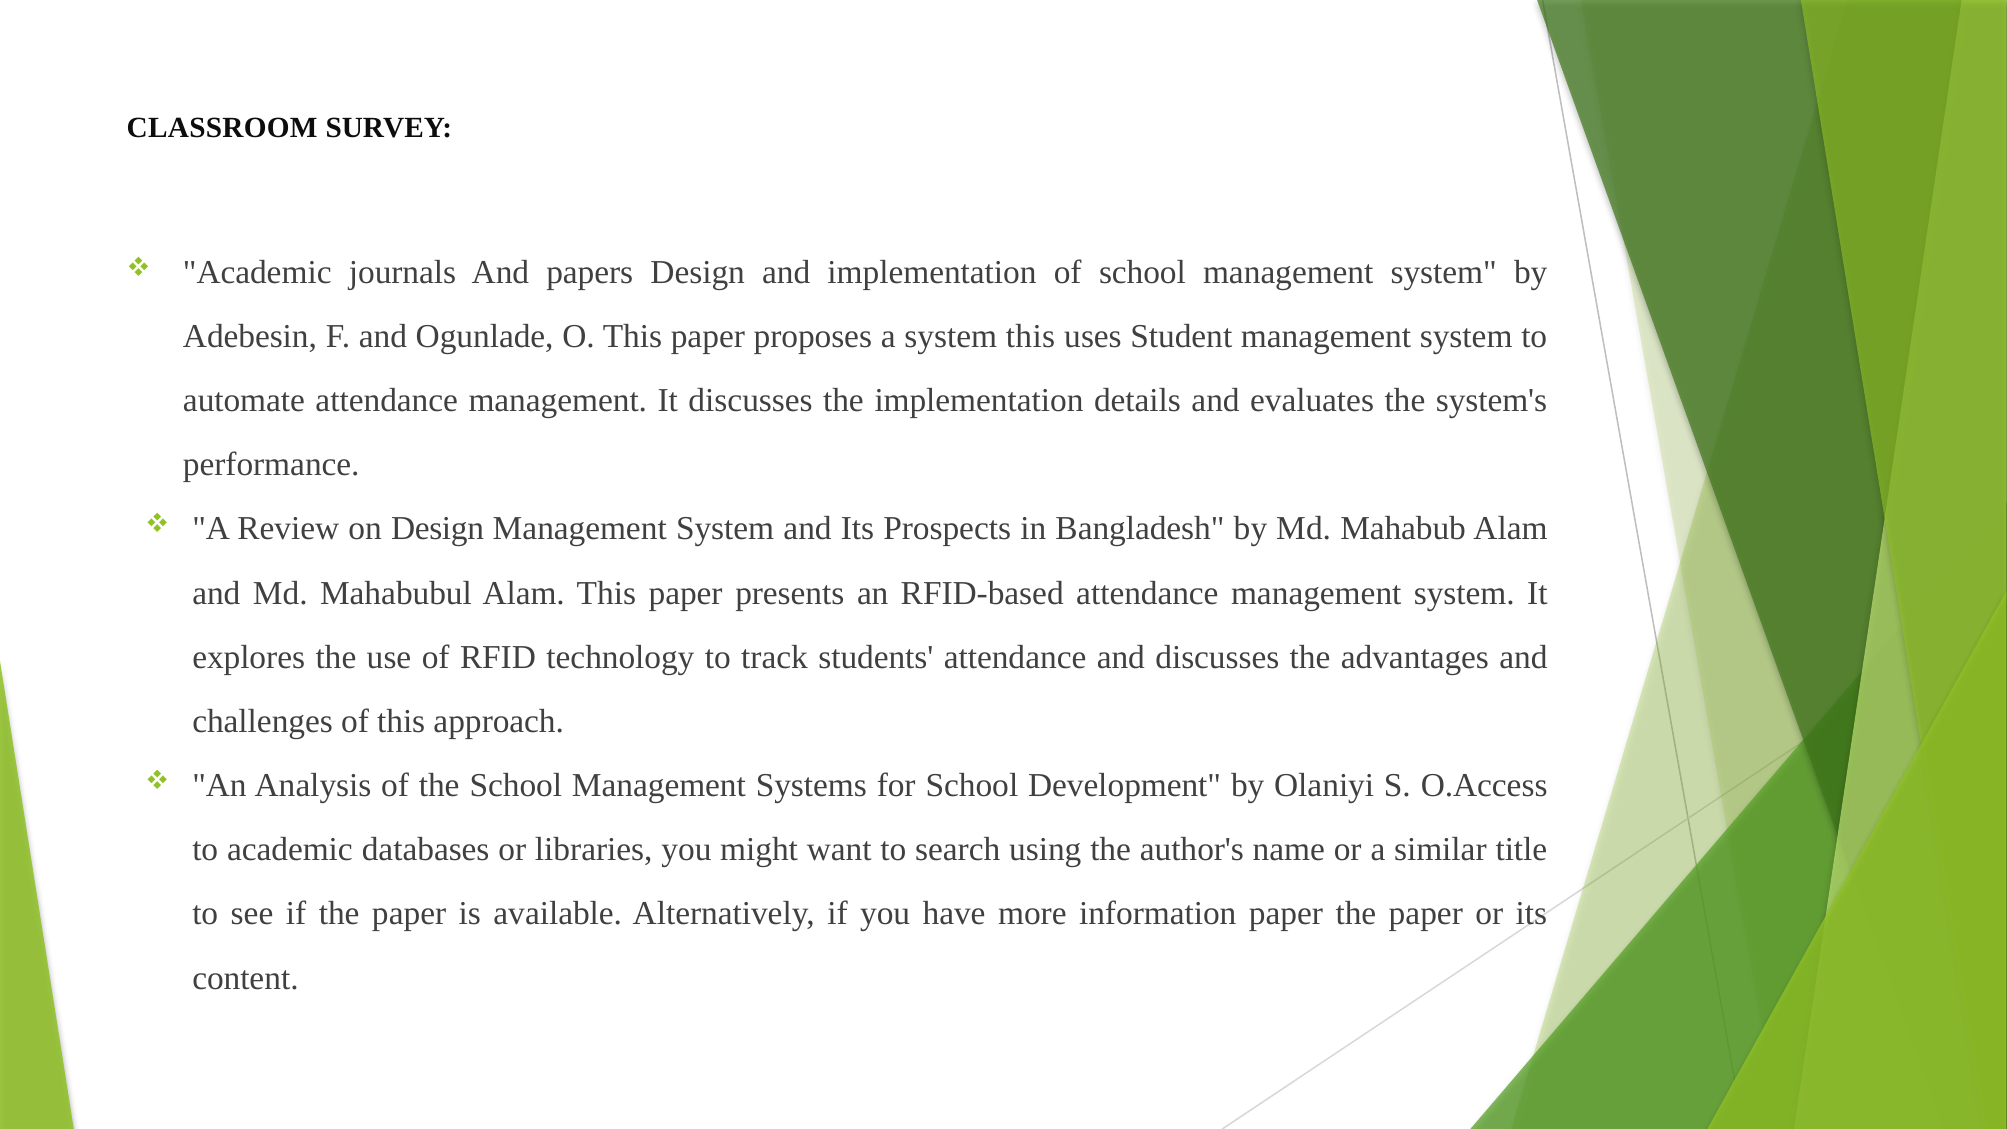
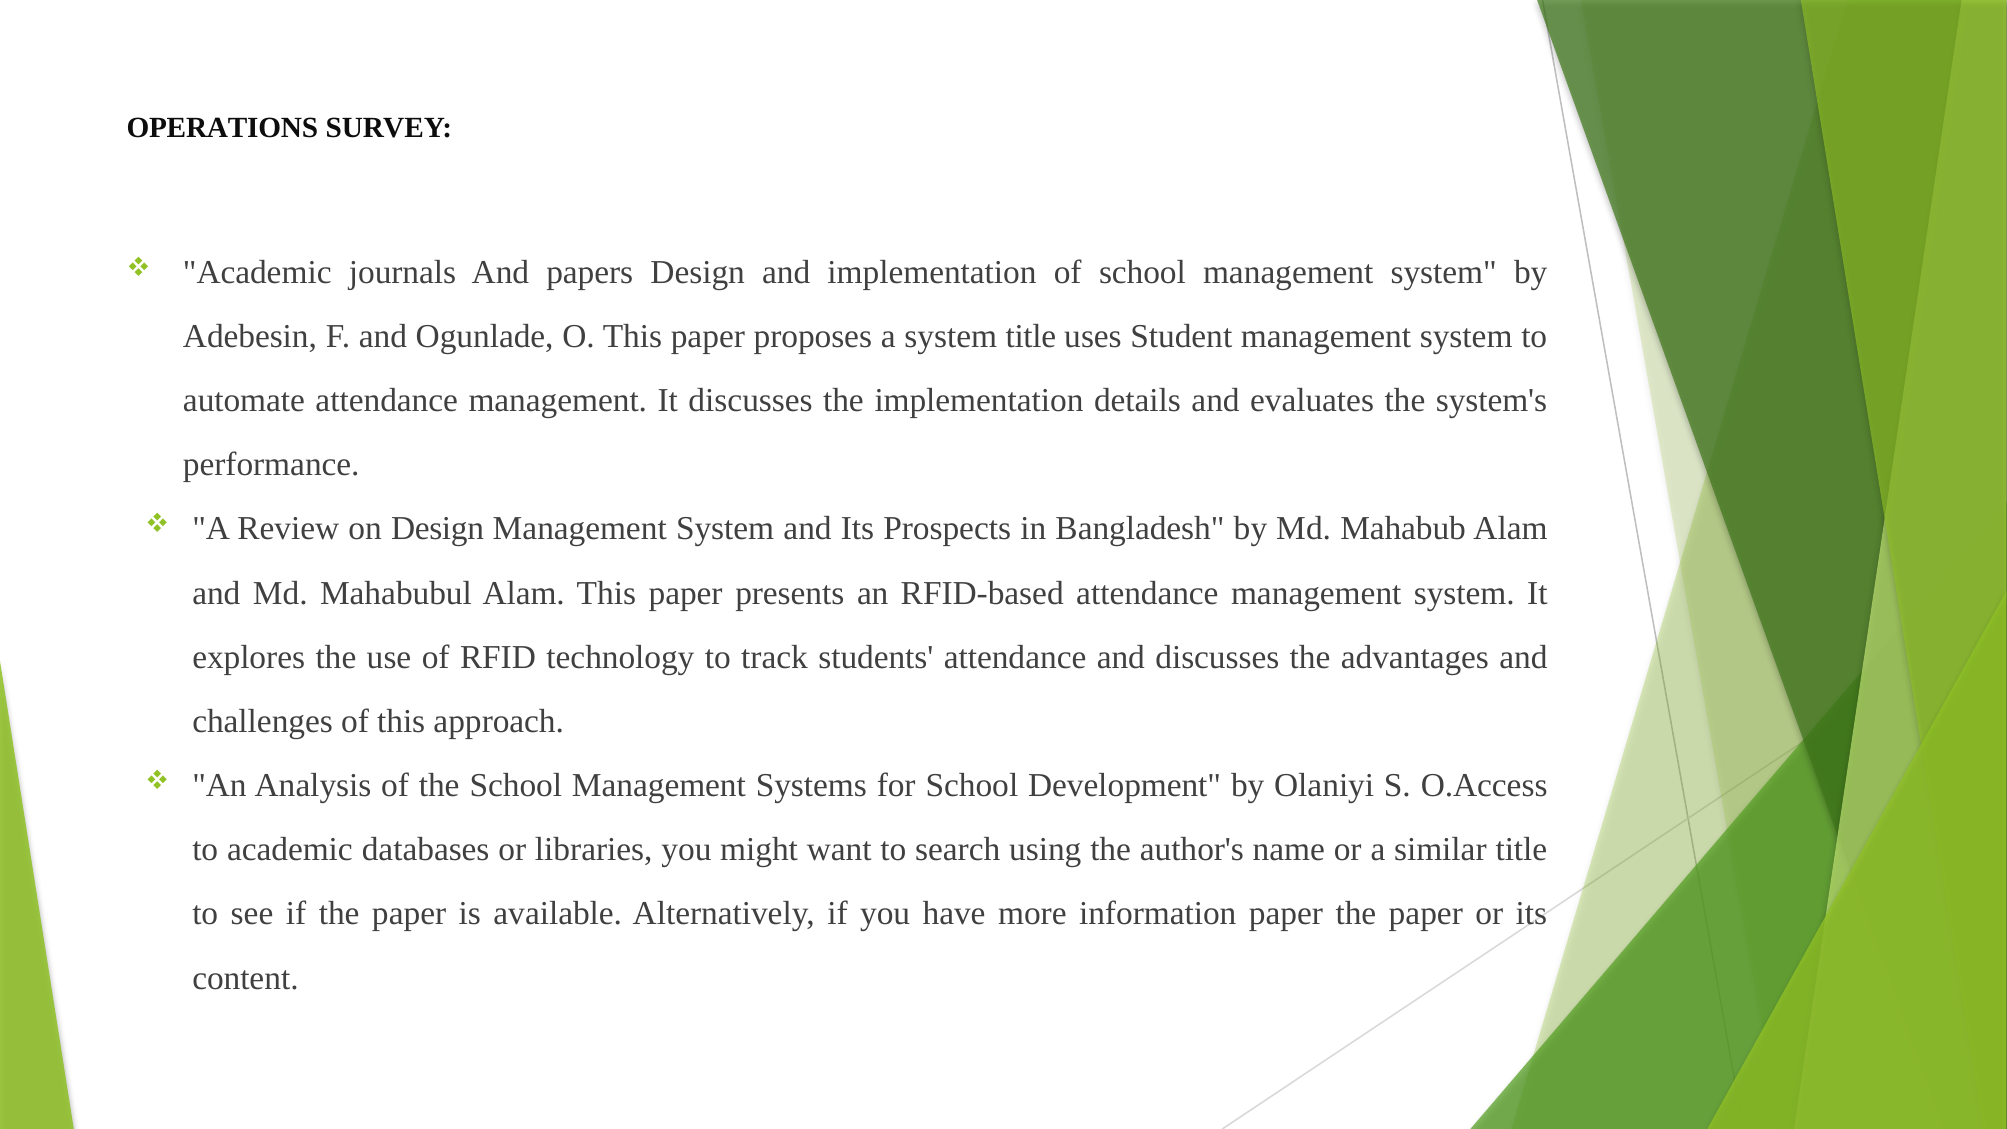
CLASSROOM: CLASSROOM -> OPERATIONS
system this: this -> title
